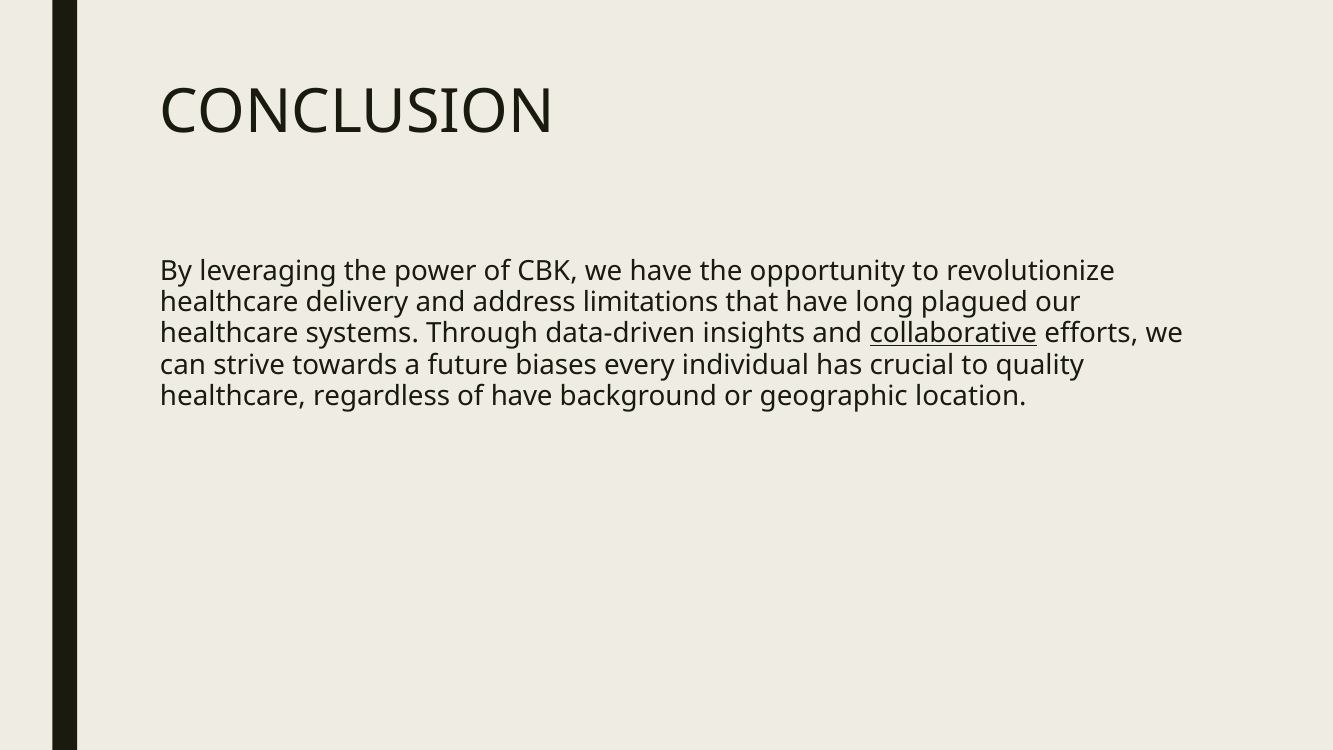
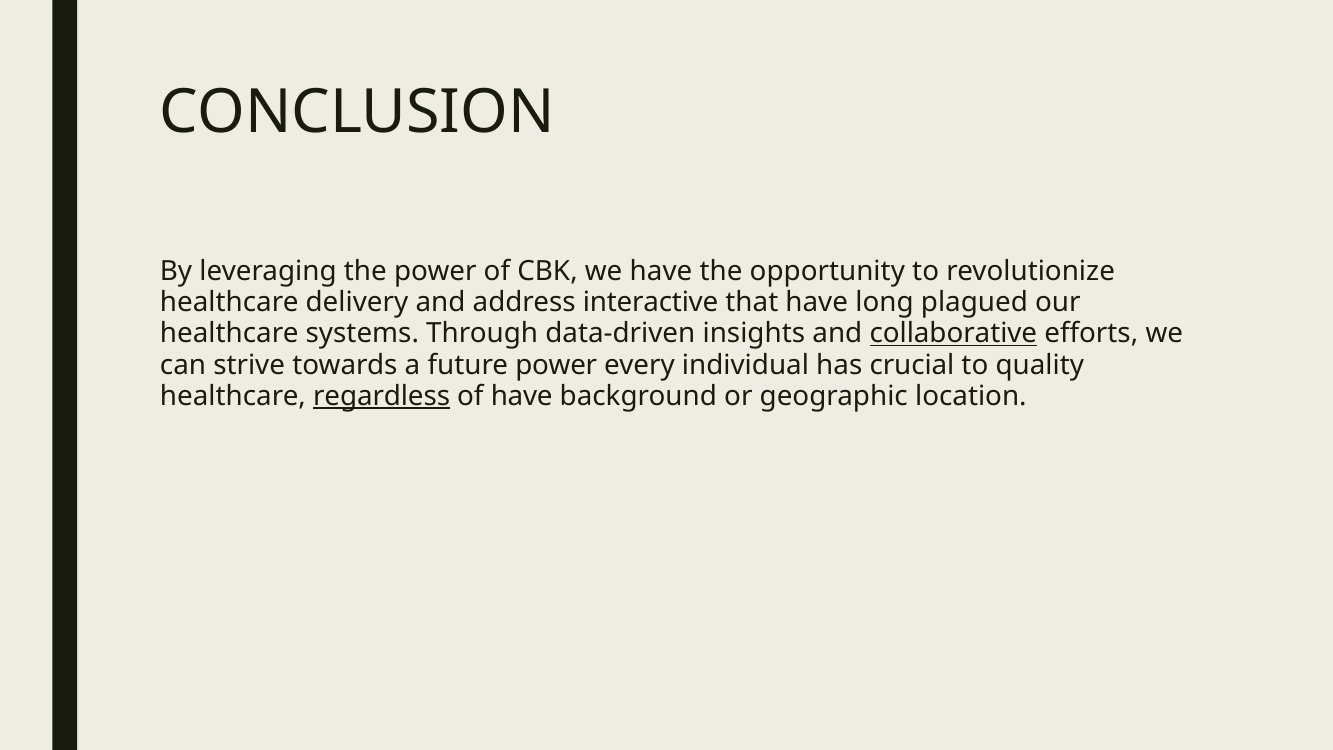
limitations: limitations -> interactive
future biases: biases -> power
regardless underline: none -> present
